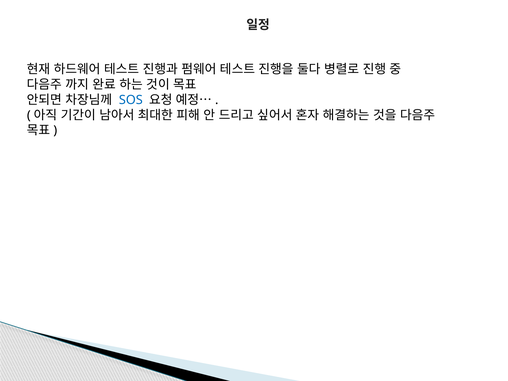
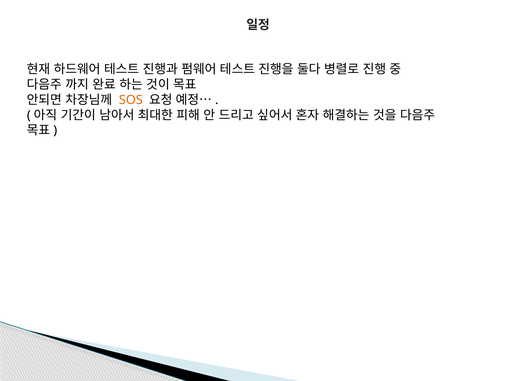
SOS colour: blue -> orange
